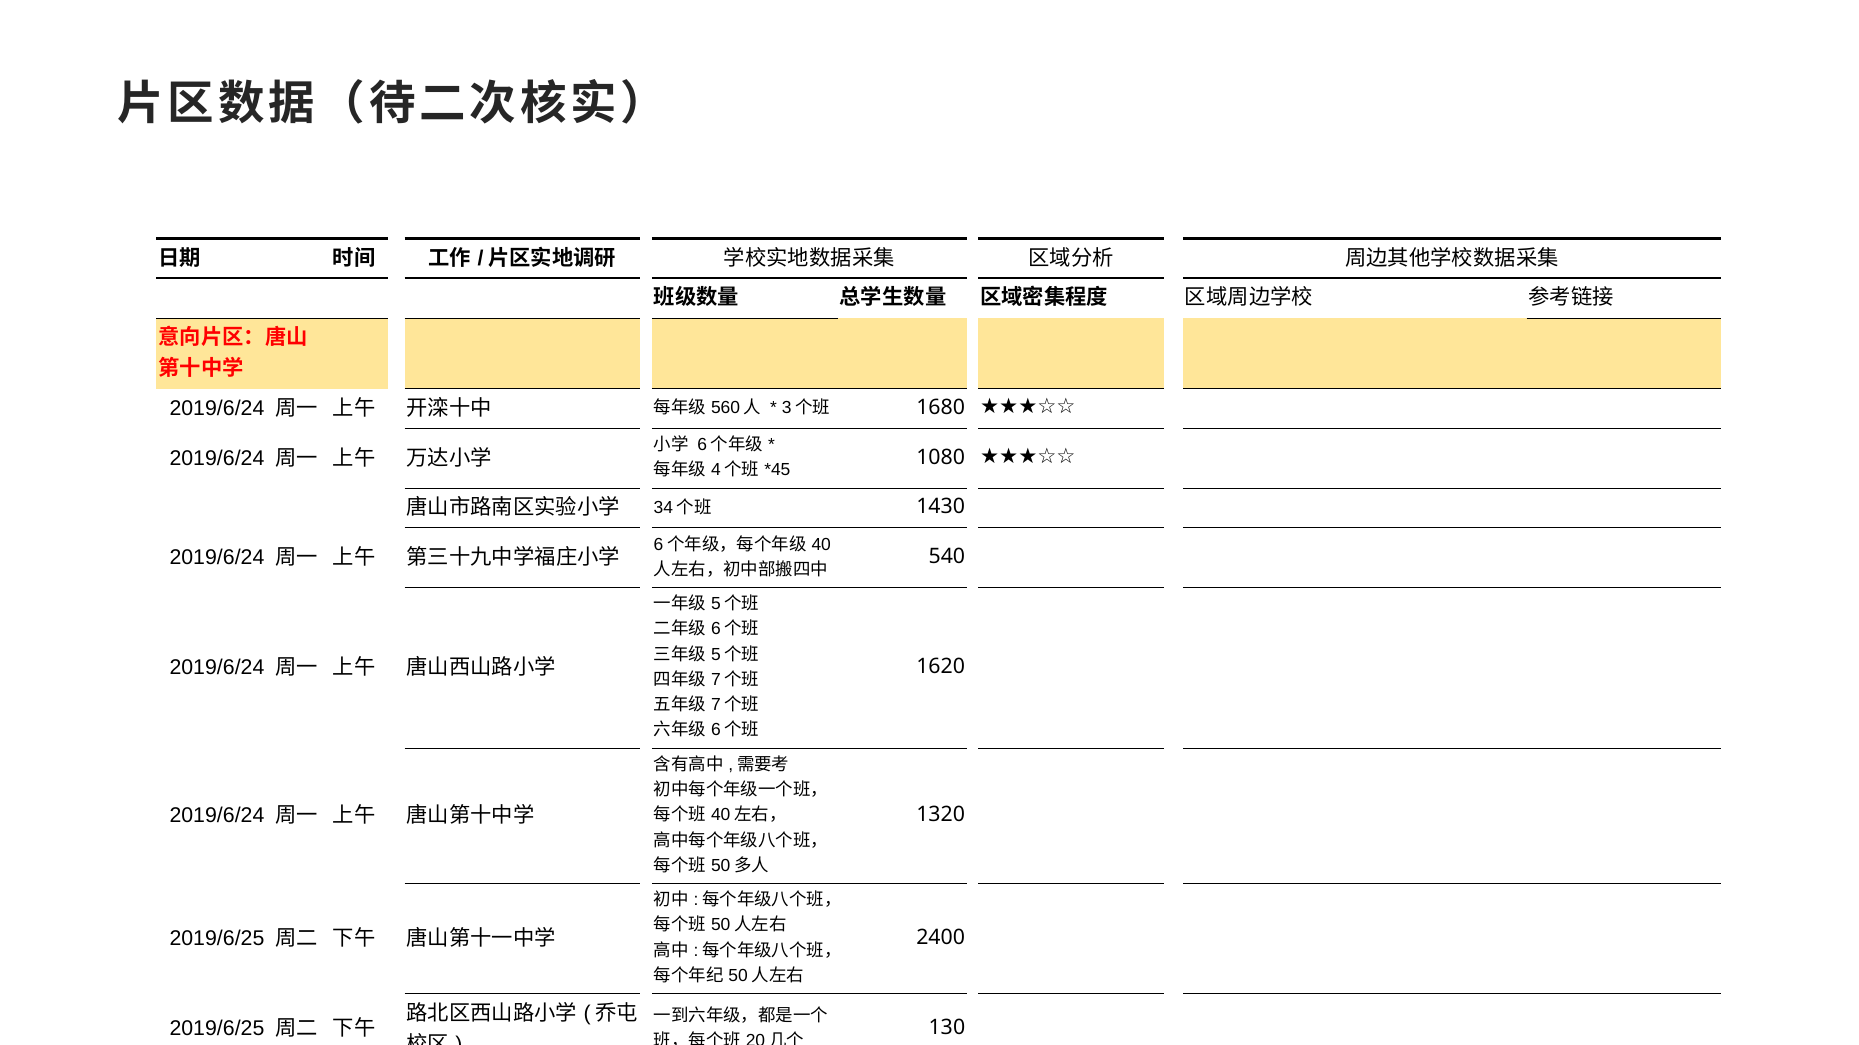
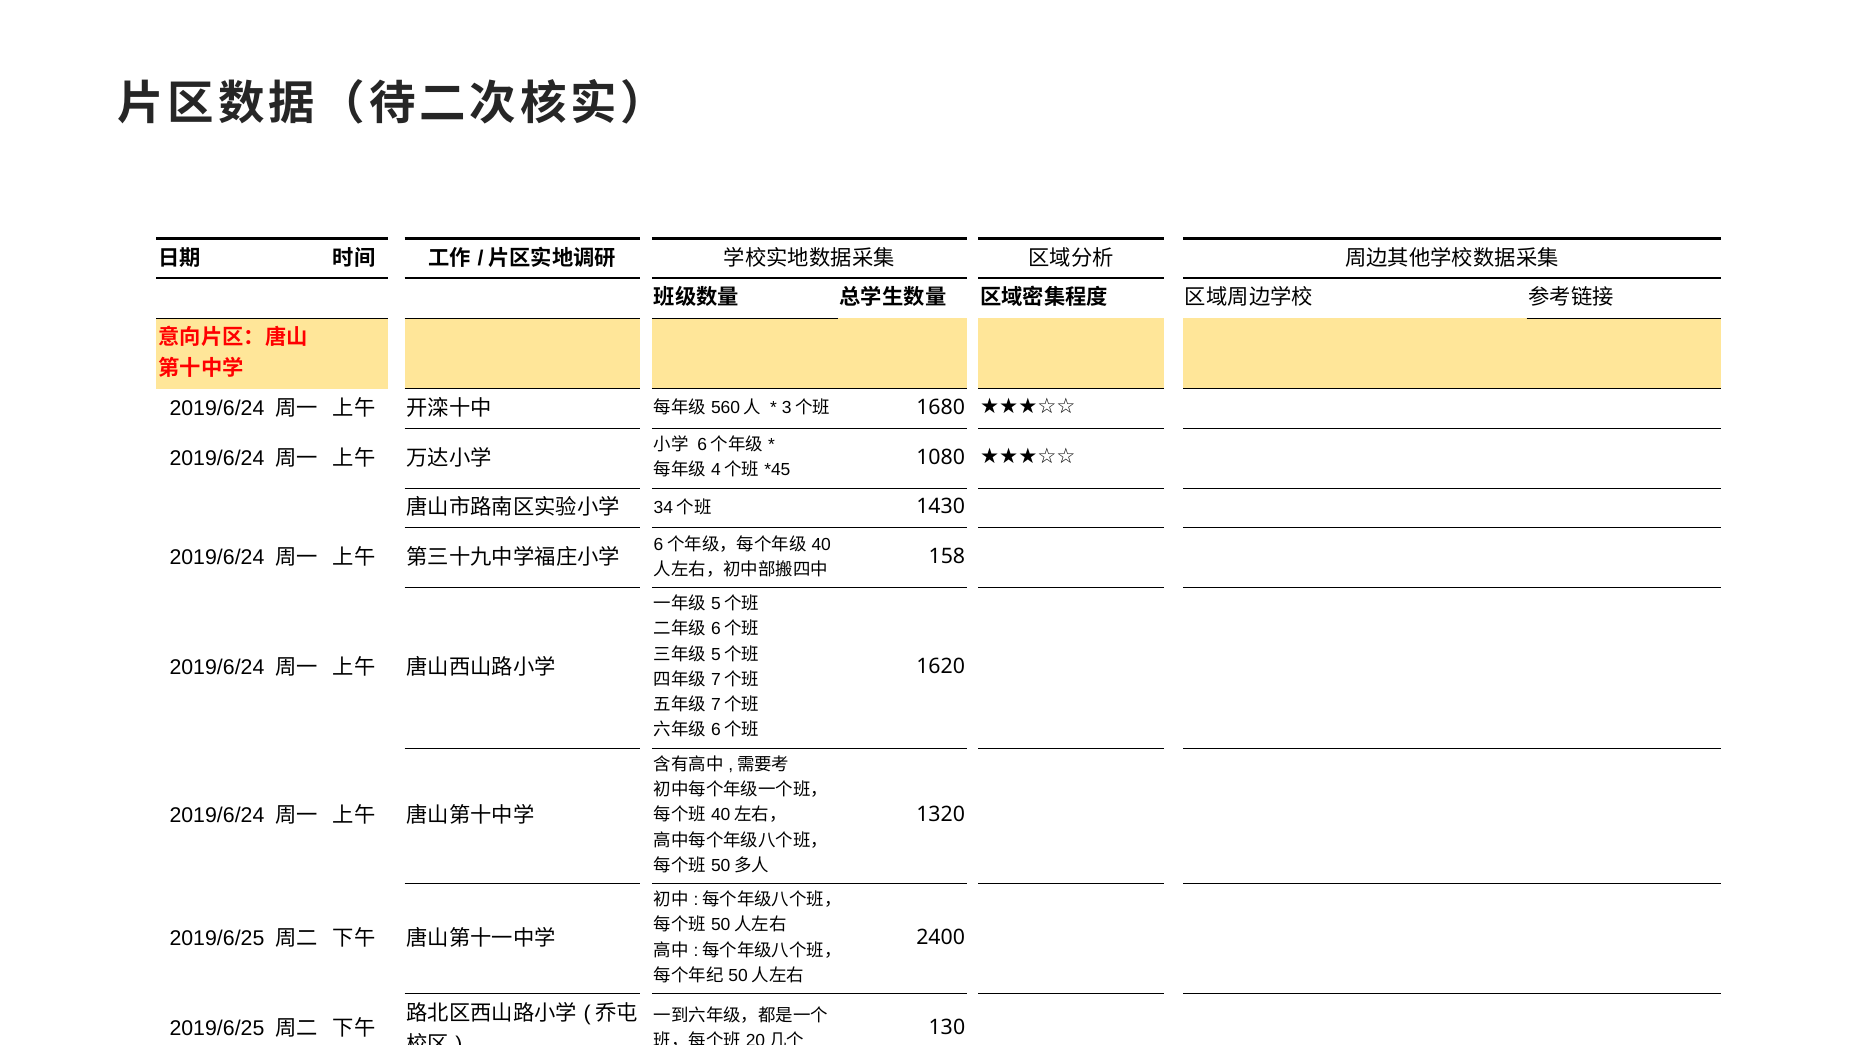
540: 540 -> 158
